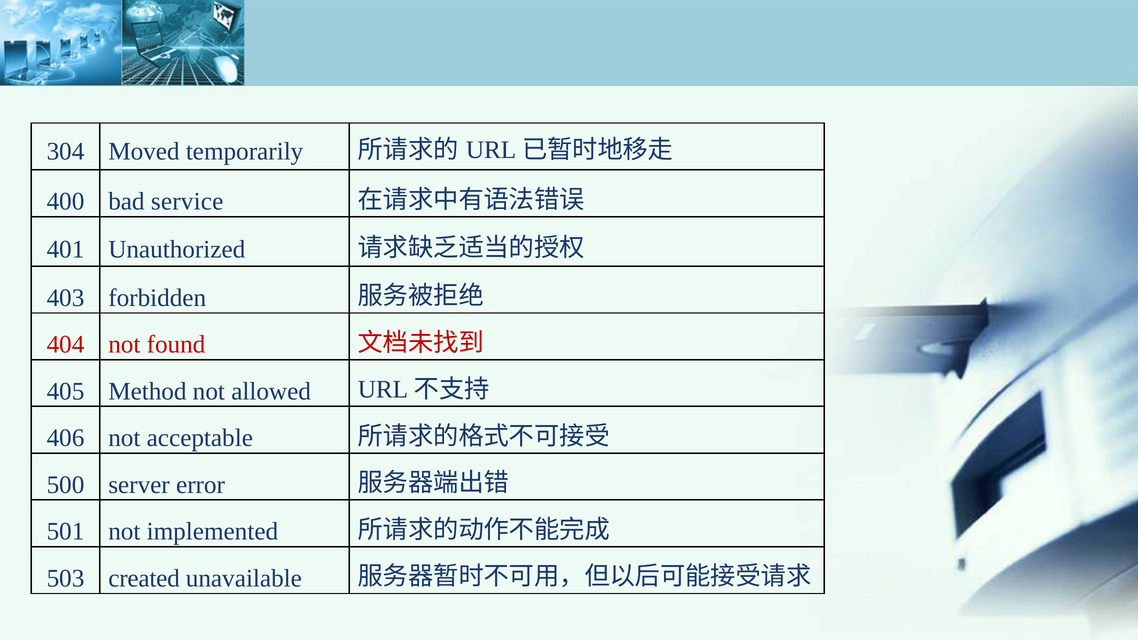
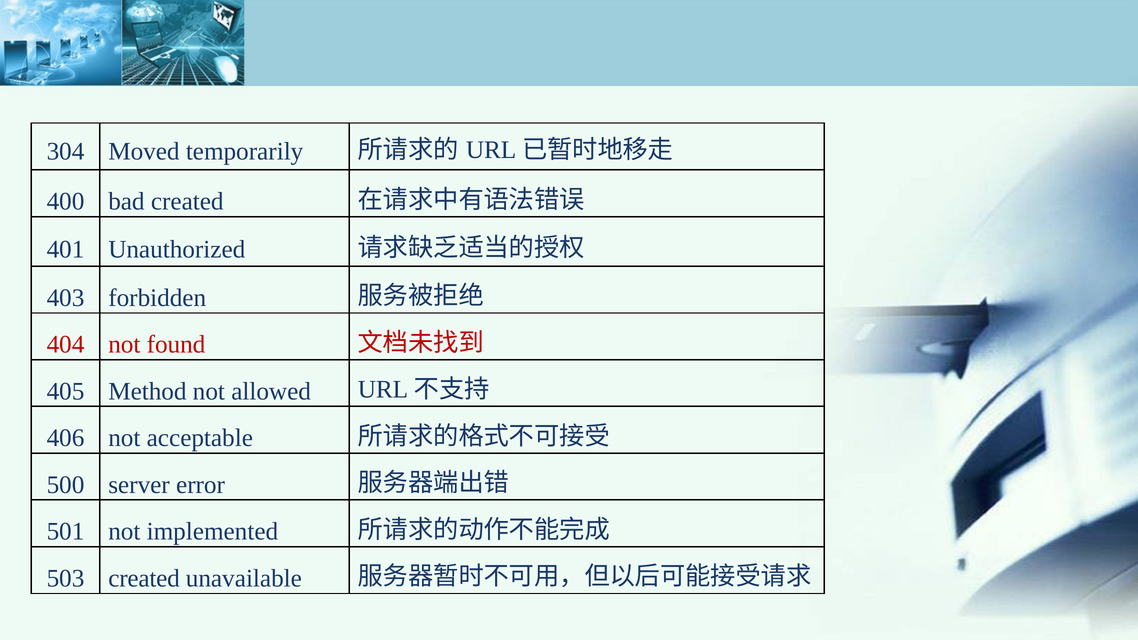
bad service: service -> created
